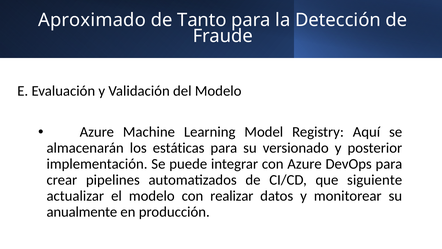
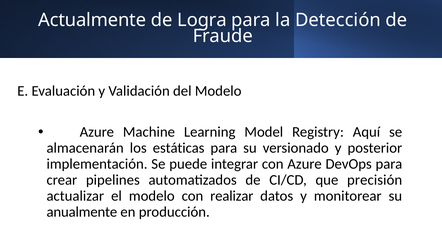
Aproximado: Aproximado -> Actualmente
Tanto: Tanto -> Logra
siguiente: siguiente -> precisión
